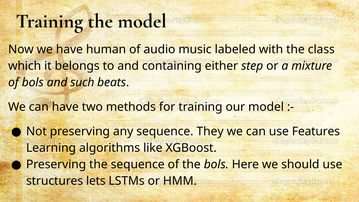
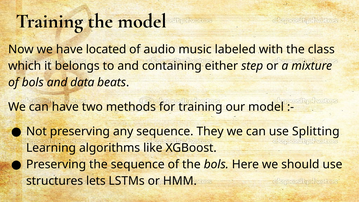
human: human -> located
such: such -> data
Features: Features -> Splitting
